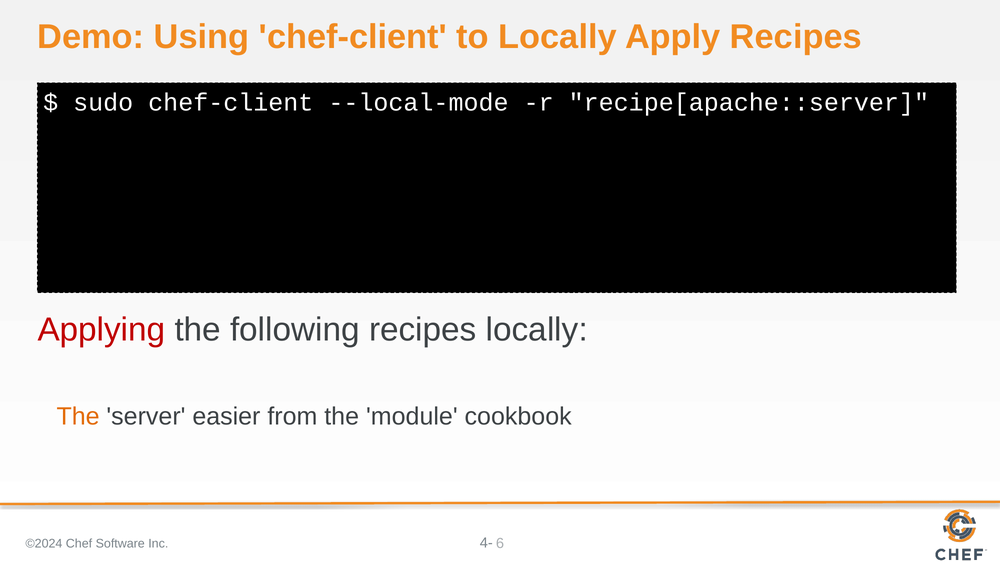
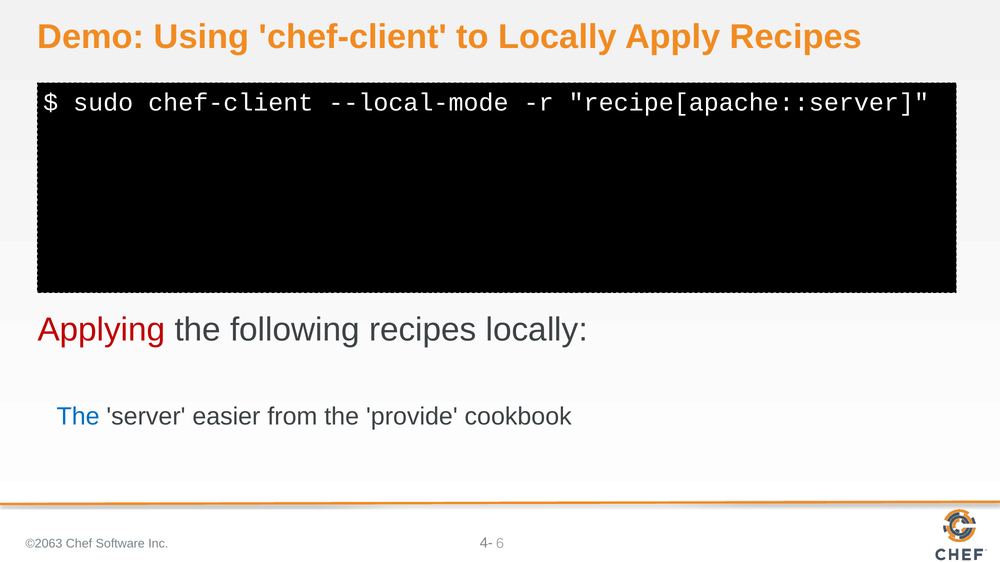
The at (78, 417) colour: orange -> blue
module: module -> provide
©2024: ©2024 -> ©2063
